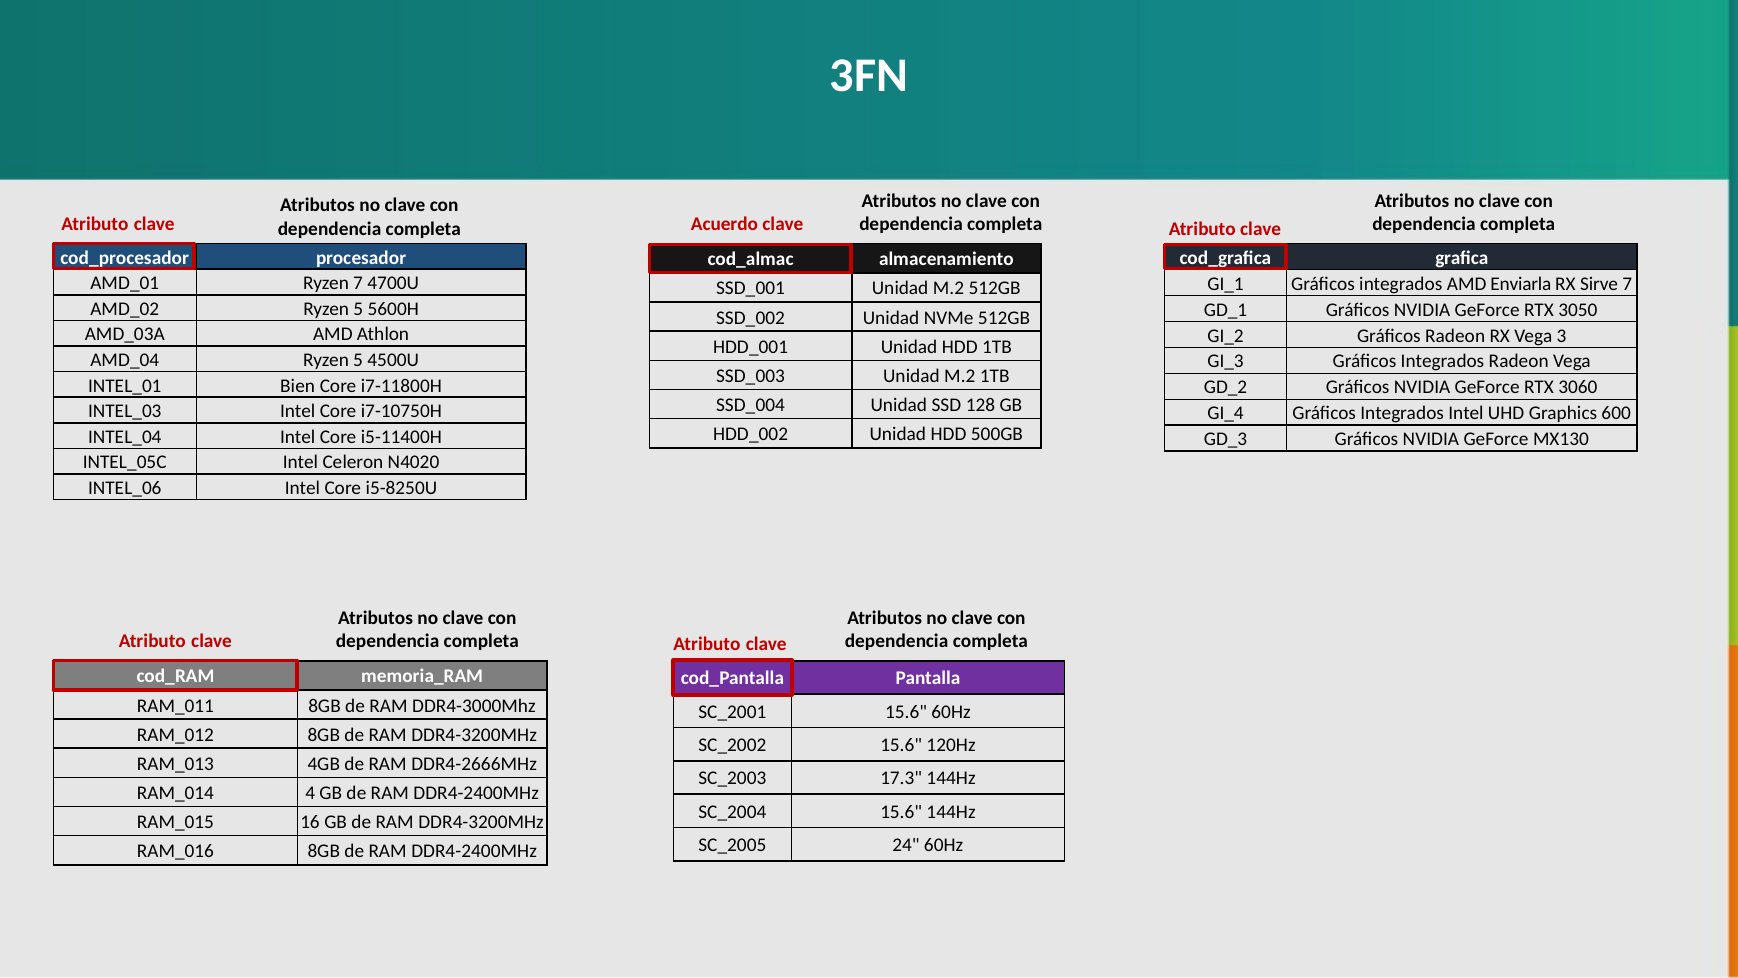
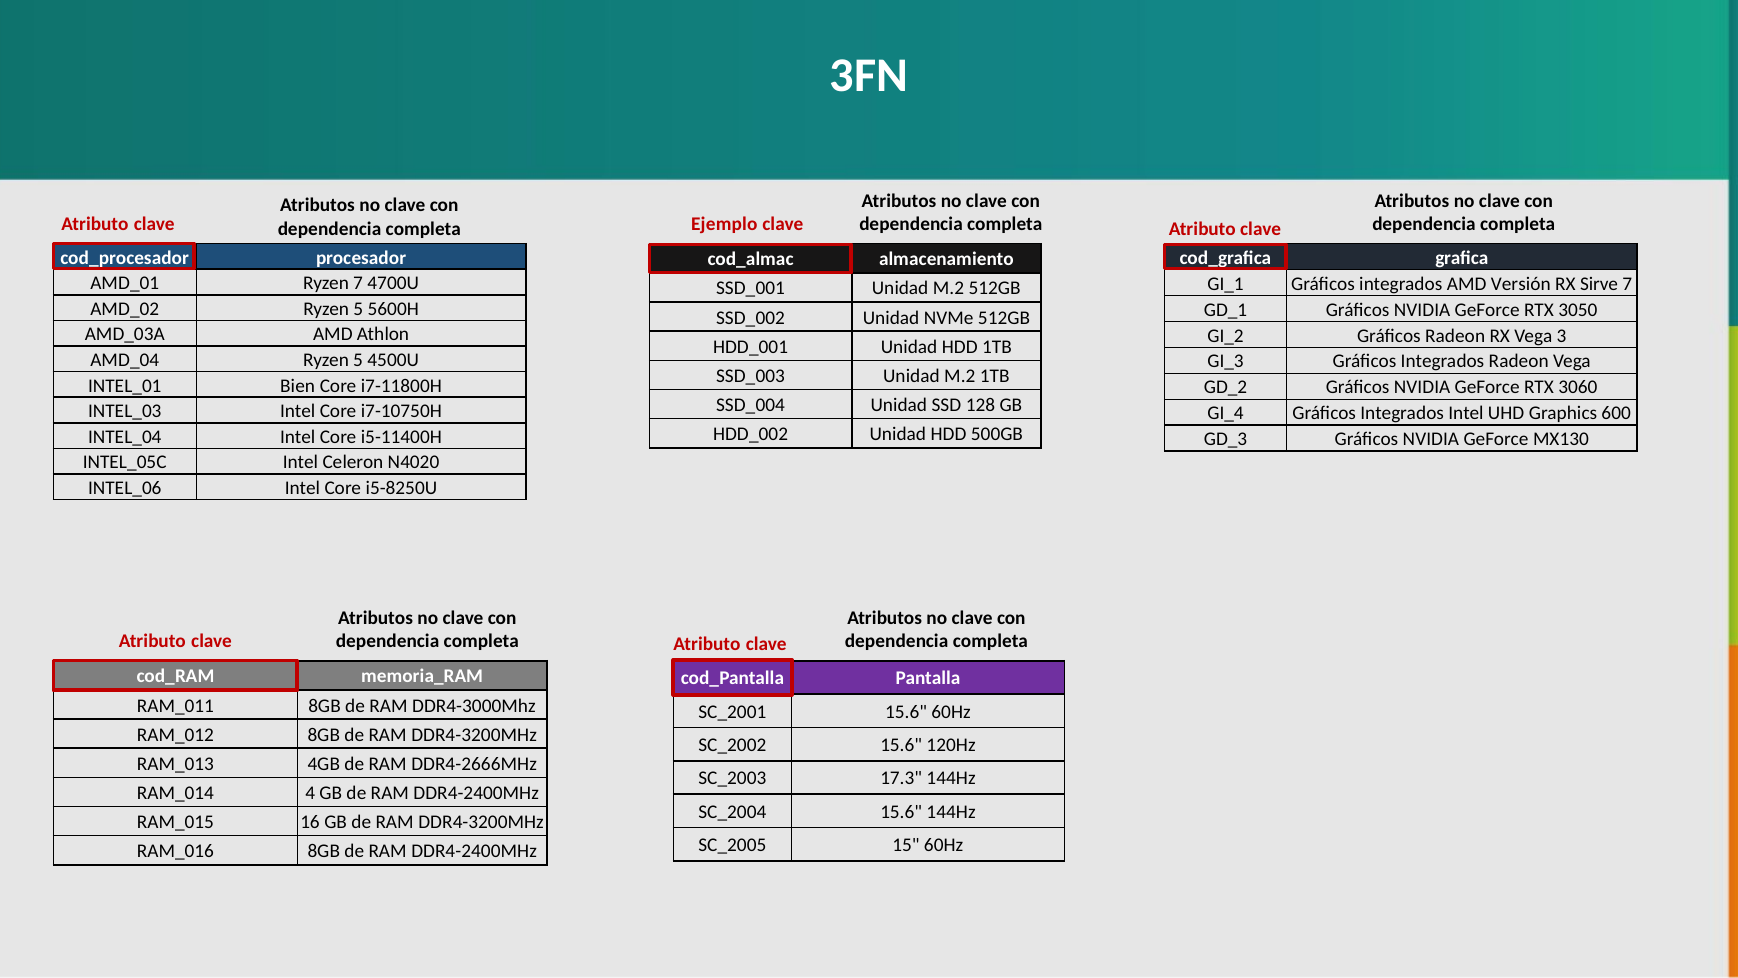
Acuerdo: Acuerdo -> Ejemplo
Enviarla: Enviarla -> Versión
24: 24 -> 15
